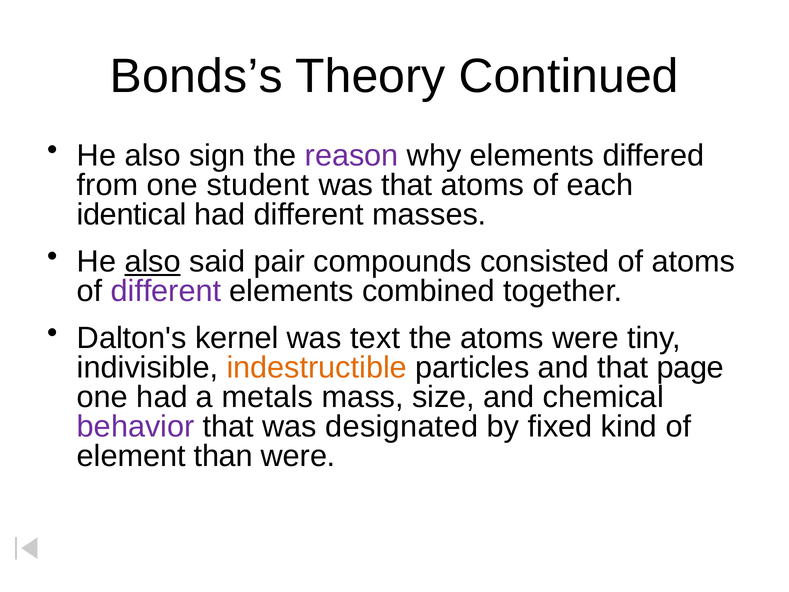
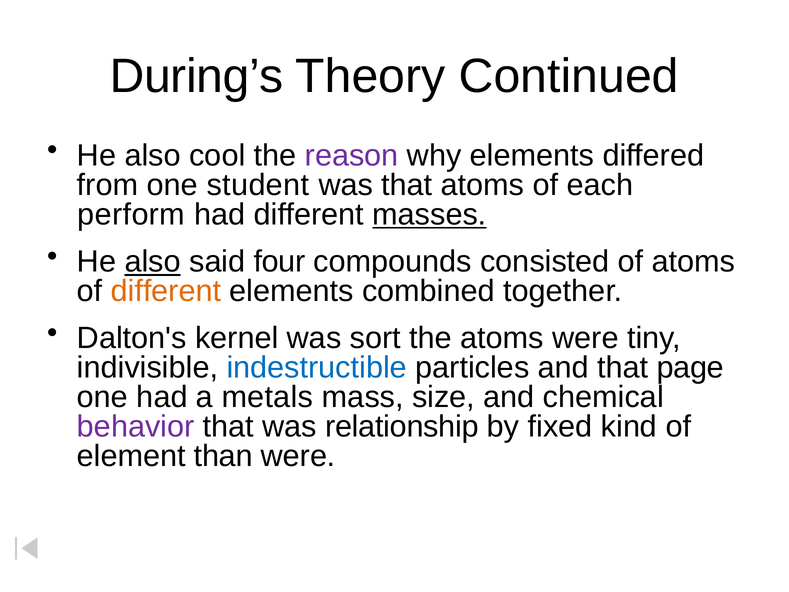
Bonds’s: Bonds’s -> During’s
sign: sign -> cool
identical: identical -> perform
masses underline: none -> present
pair: pair -> four
different at (166, 291) colour: purple -> orange
text: text -> sort
indestructible colour: orange -> blue
designated: designated -> relationship
